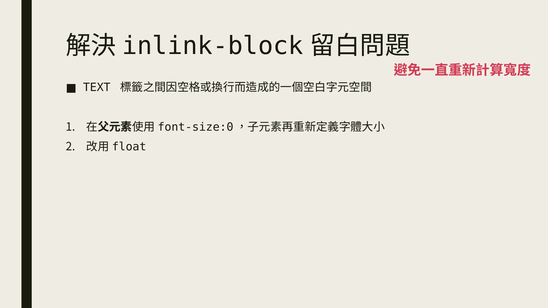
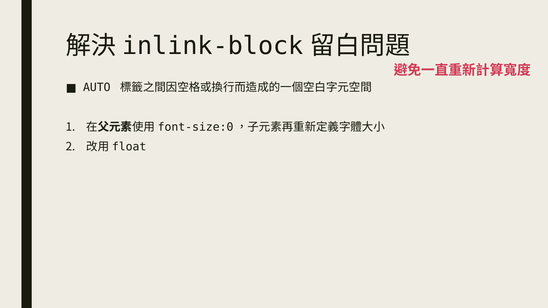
TEXT: TEXT -> AUTO
